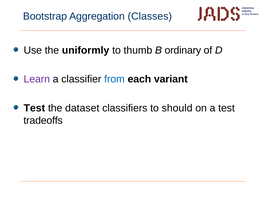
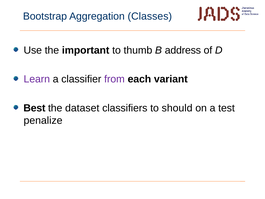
uniformly: uniformly -> important
ordinary: ordinary -> address
from colour: blue -> purple
Test at (34, 108): Test -> Best
tradeoffs: tradeoffs -> penalize
